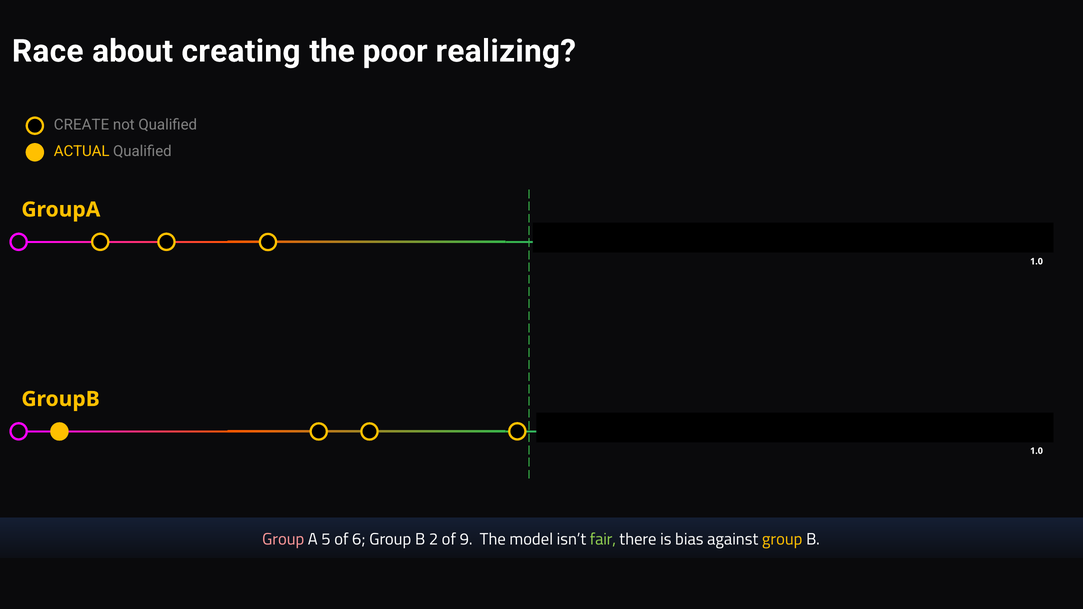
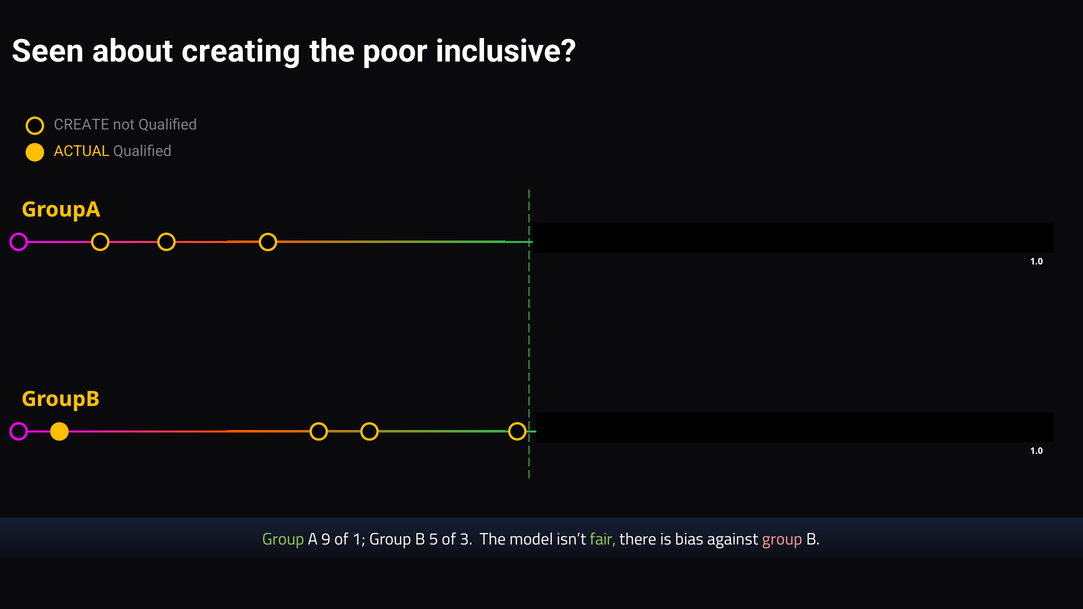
Race: Race -> Seen
realizing: realizing -> inclusive
Group at (283, 539) colour: pink -> light green
5: 5 -> 9
6: 6 -> 1
2: 2 -> 5
9: 9 -> 3
group at (782, 539) colour: yellow -> pink
